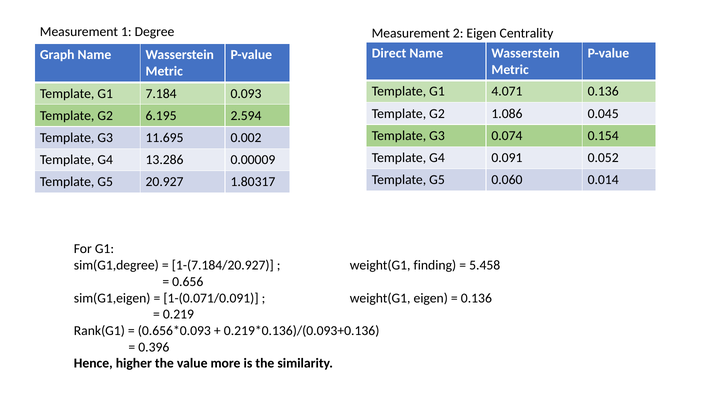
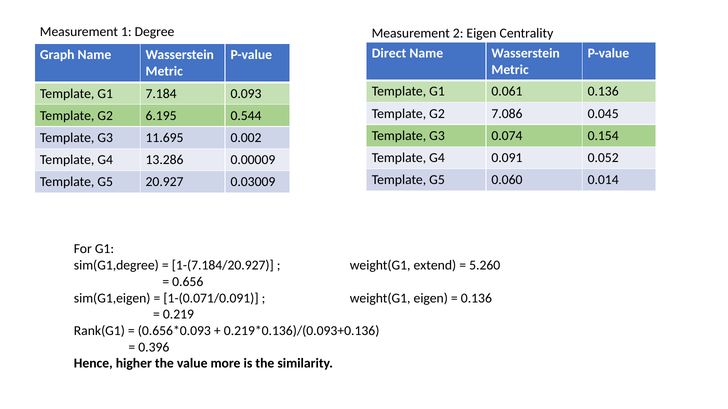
4.071: 4.071 -> 0.061
1.086: 1.086 -> 7.086
2.594: 2.594 -> 0.544
1.80317: 1.80317 -> 0.03009
finding: finding -> extend
5.458: 5.458 -> 5.260
